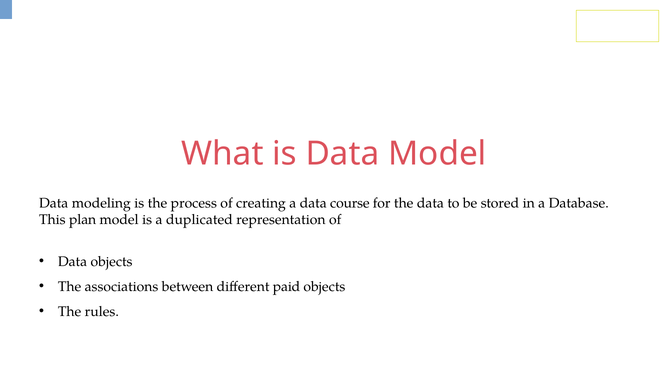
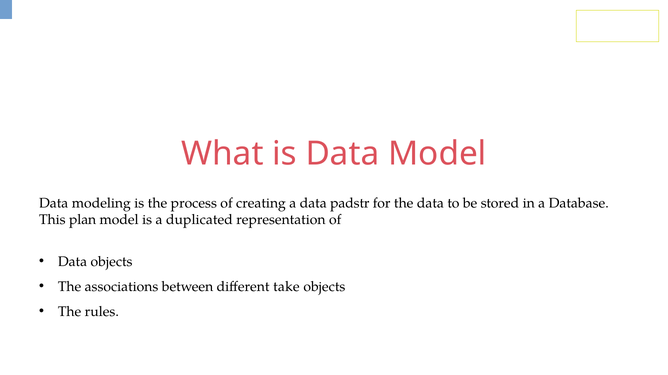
course: course -> padstr
paid: paid -> take
